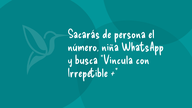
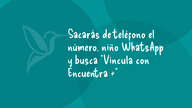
persona: persona -> teléfono
niña: niña -> niño
Irrepetible: Irrepetible -> Encuentra
